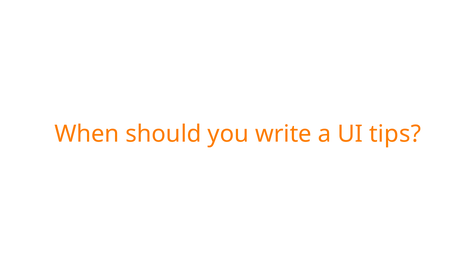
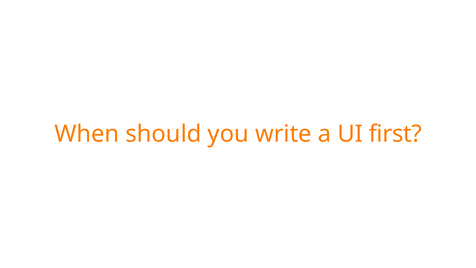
tips: tips -> first
